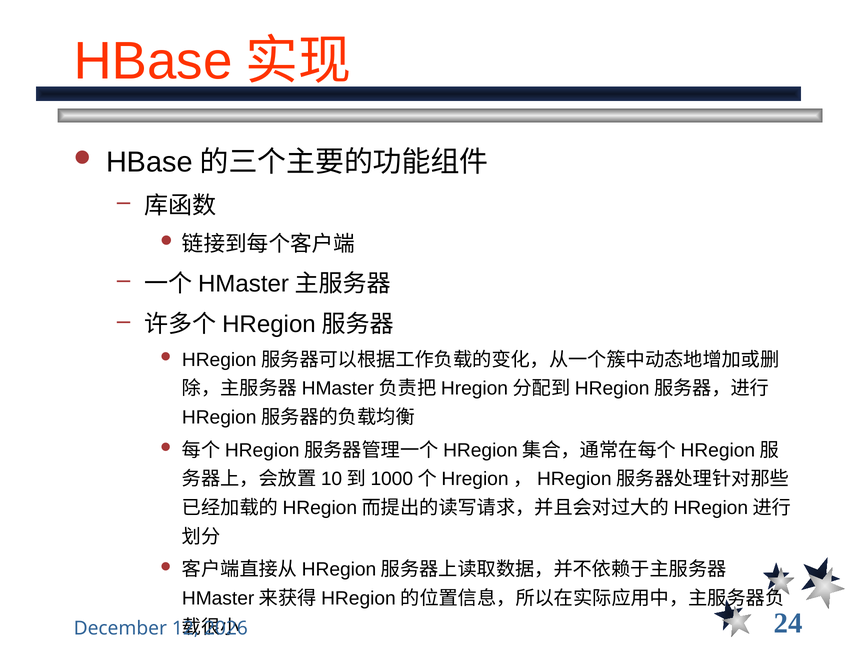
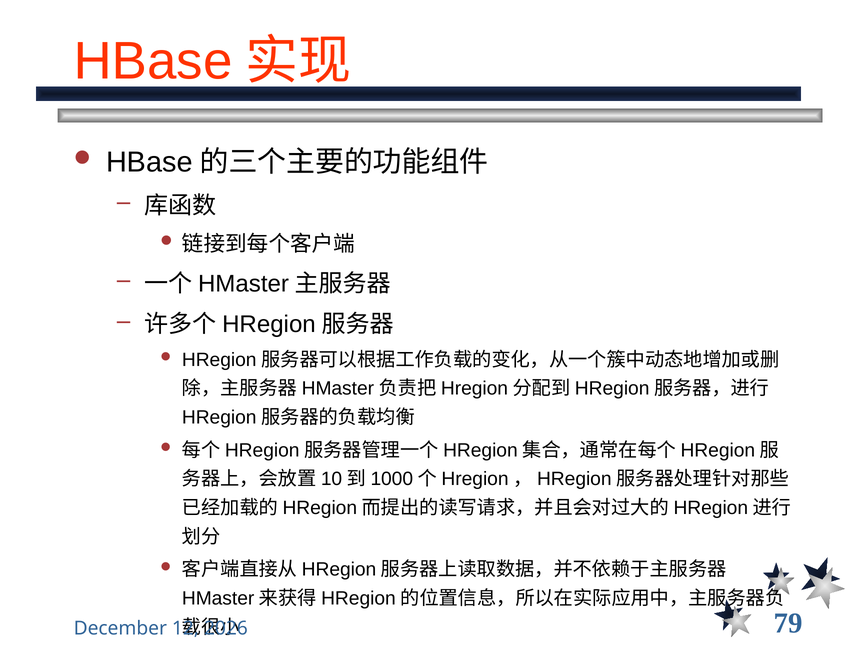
24: 24 -> 79
